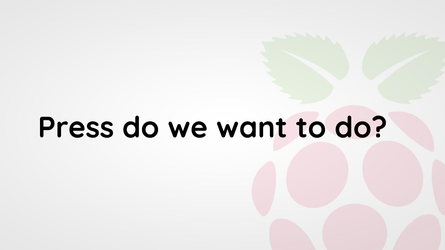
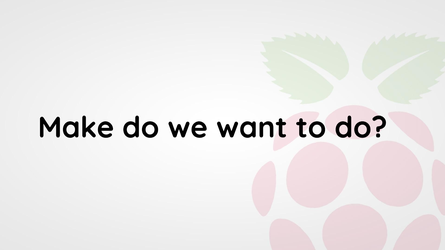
Press: Press -> Make
